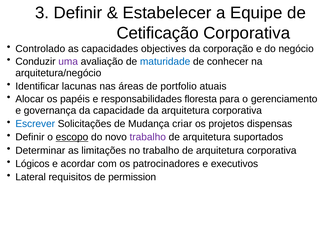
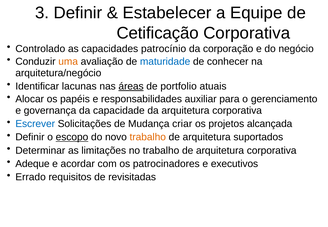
objectives: objectives -> patrocínio
uma colour: purple -> orange
áreas underline: none -> present
floresta: floresta -> auxiliar
dispensas: dispensas -> alcançada
trabalho at (148, 137) colour: purple -> orange
Lógicos: Lógicos -> Adeque
Lateral: Lateral -> Errado
permission: permission -> revisitadas
